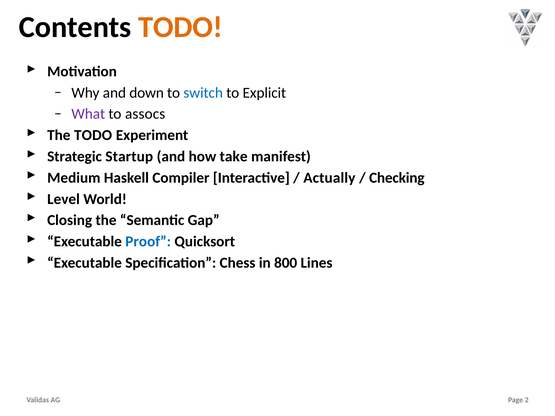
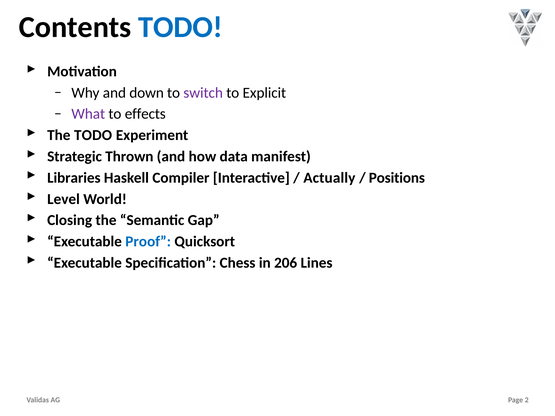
TODO at (180, 27) colour: orange -> blue
switch colour: blue -> purple
assocs: assocs -> effects
Startup: Startup -> Thrown
take: take -> data
Medium: Medium -> Libraries
Checking: Checking -> Positions
800: 800 -> 206
